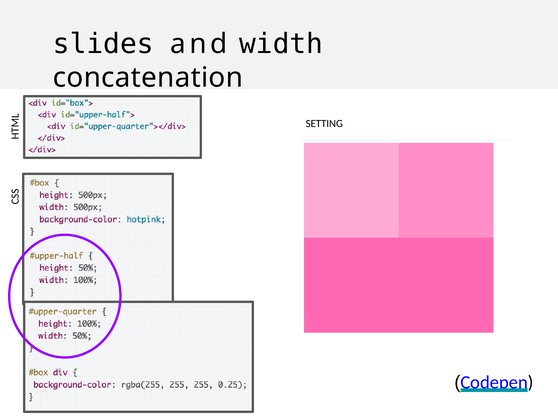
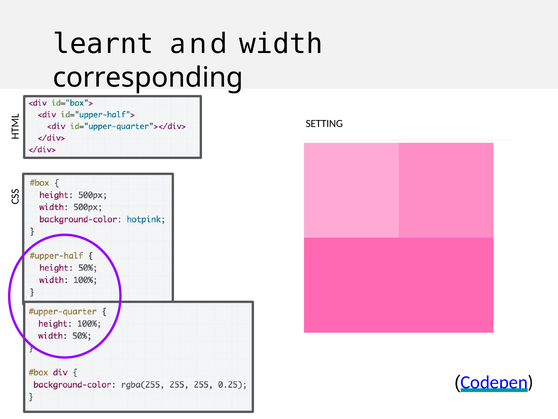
slides: slides -> learnt
concatenation: concatenation -> corresponding
